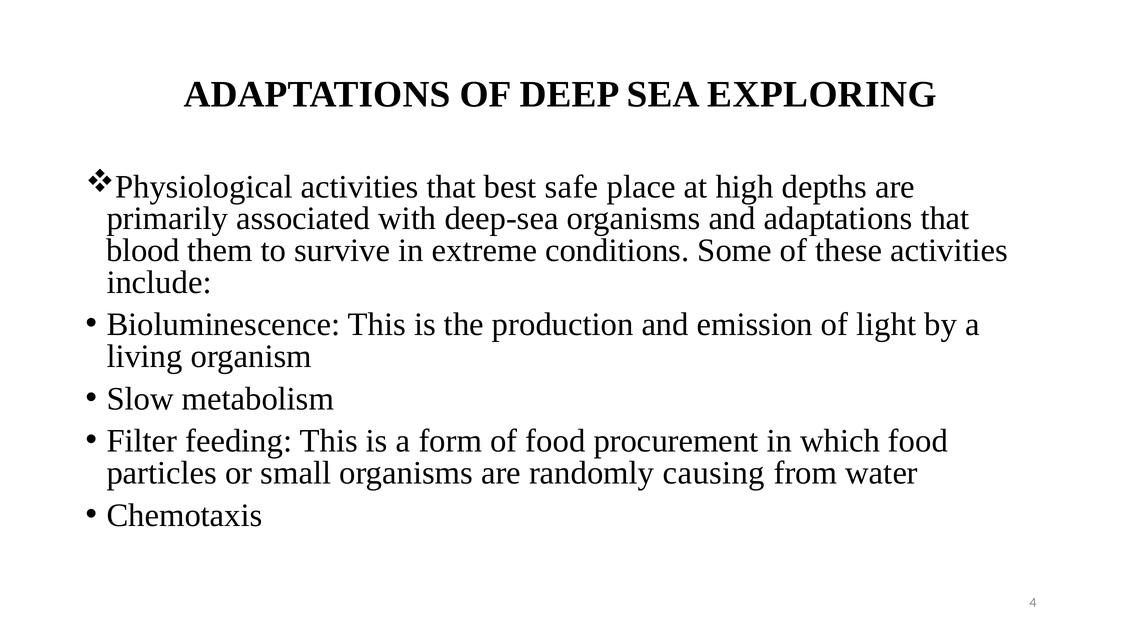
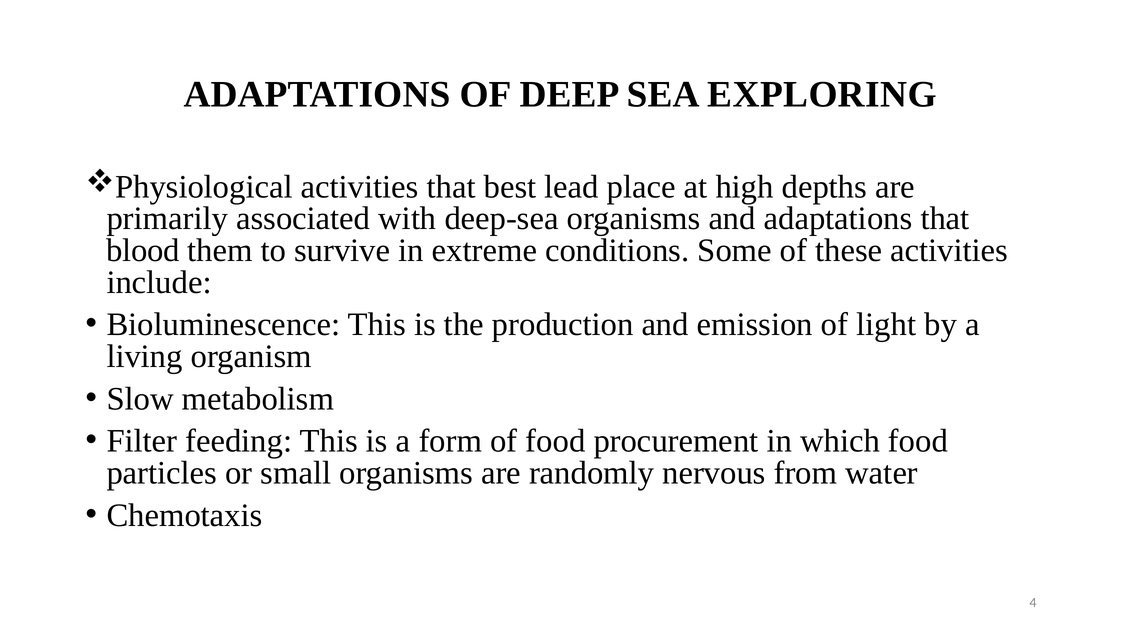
safe: safe -> lead
causing: causing -> nervous
